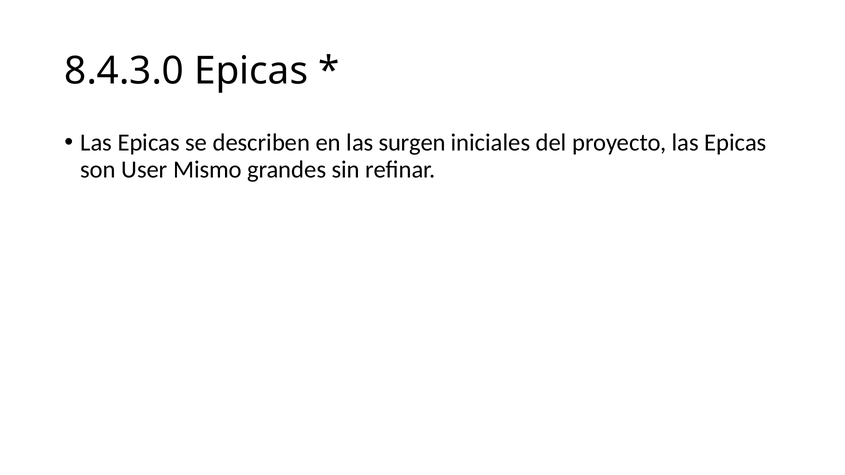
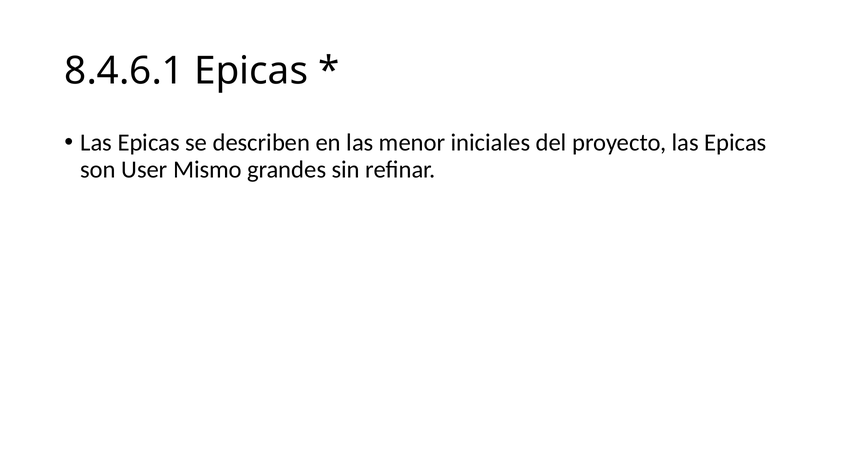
8.4.3.0: 8.4.3.0 -> 8.4.6.1
surgen: surgen -> menor
